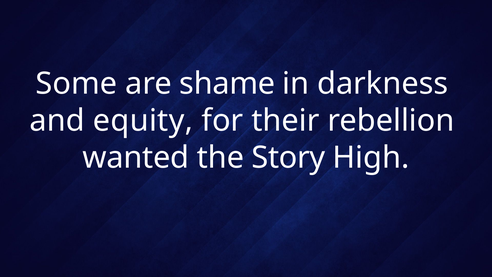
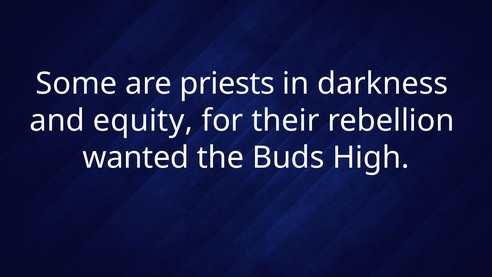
shame: shame -> priests
Story: Story -> Buds
